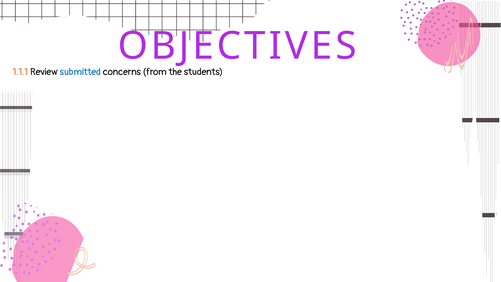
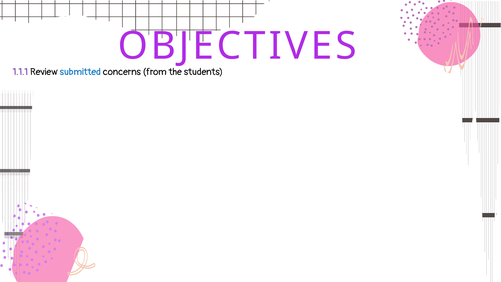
1.1.1 colour: orange -> purple
